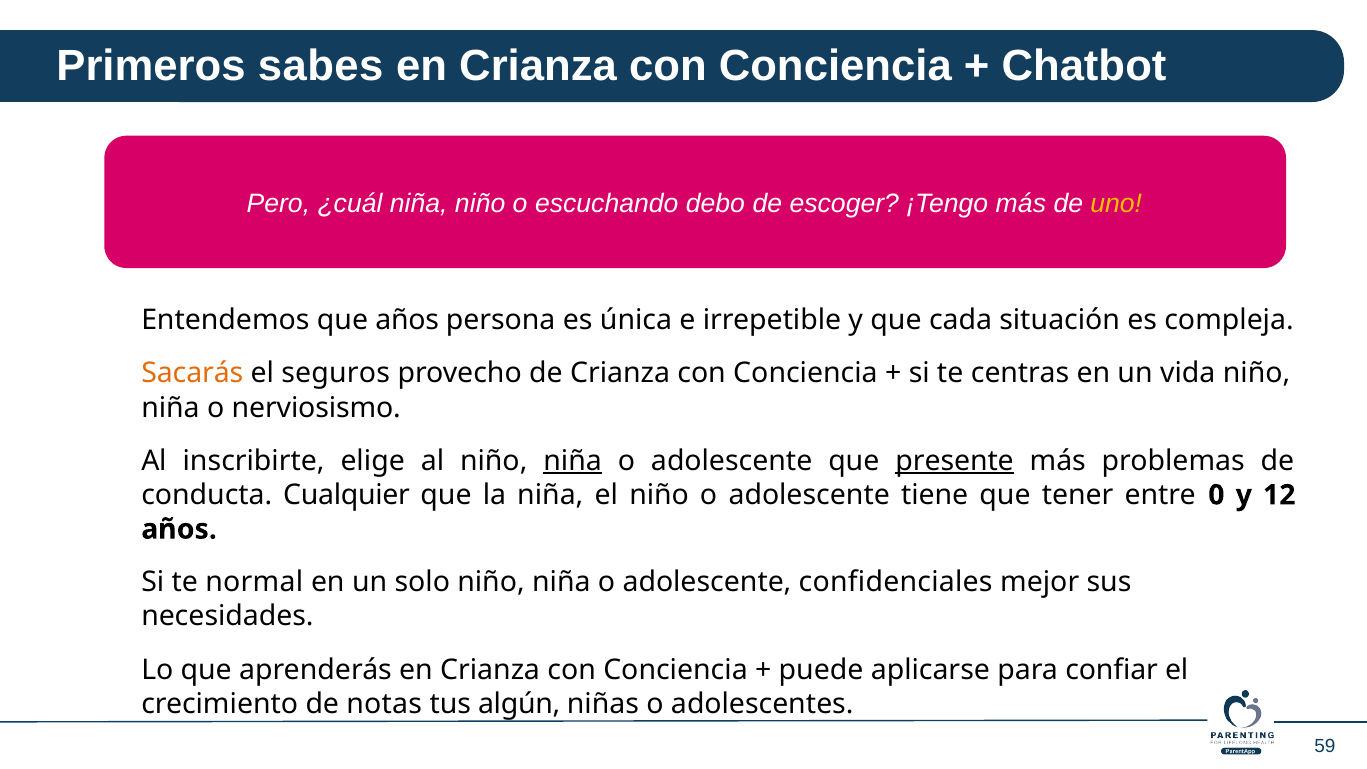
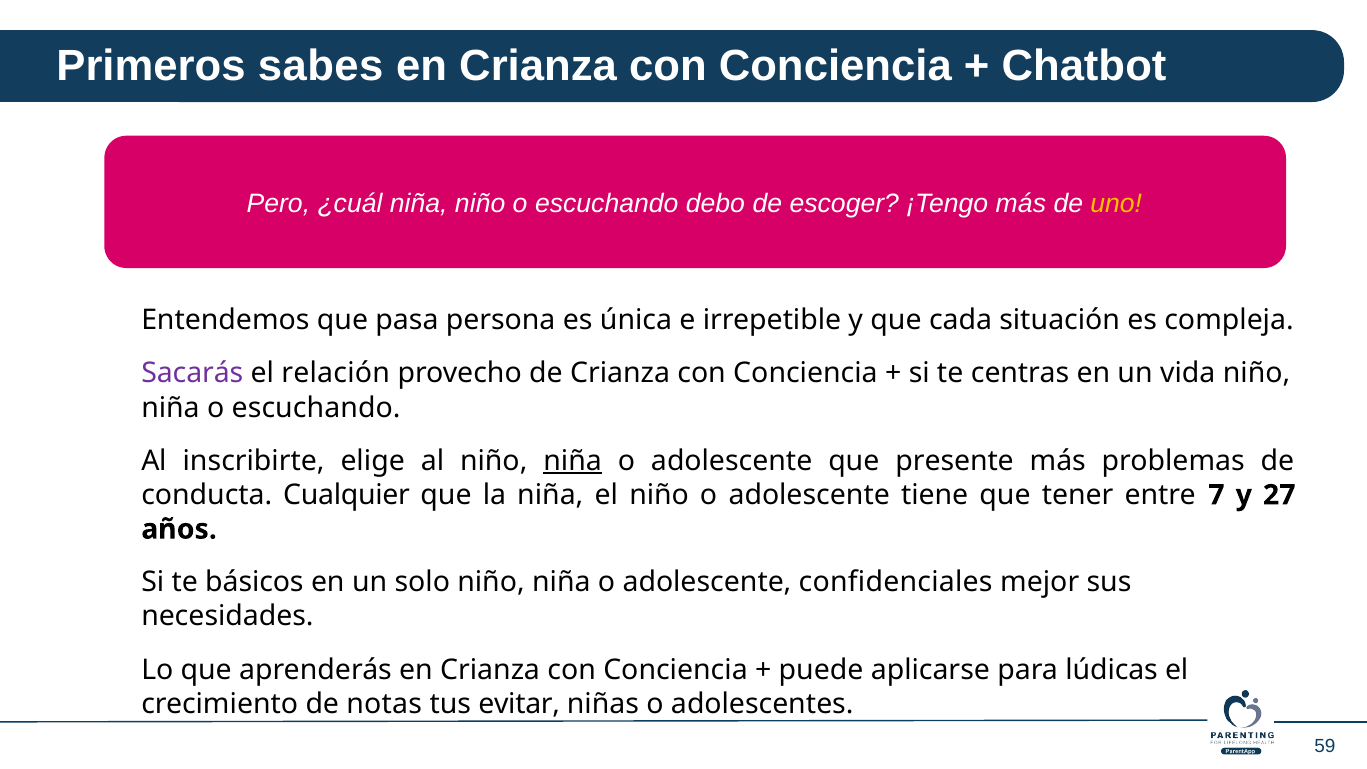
que años: años -> pasa
Sacarás colour: orange -> purple
seguros: seguros -> relación
niña o nerviosismo: nerviosismo -> escuchando
presente underline: present -> none
0: 0 -> 7
12: 12 -> 27
normal: normal -> básicos
confiar: confiar -> lúdicas
algún: algún -> evitar
